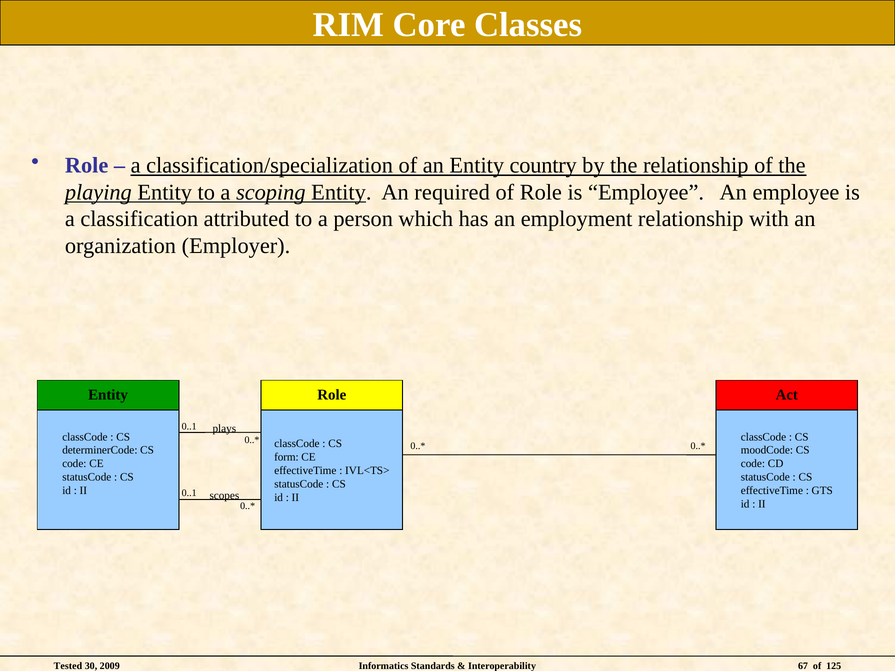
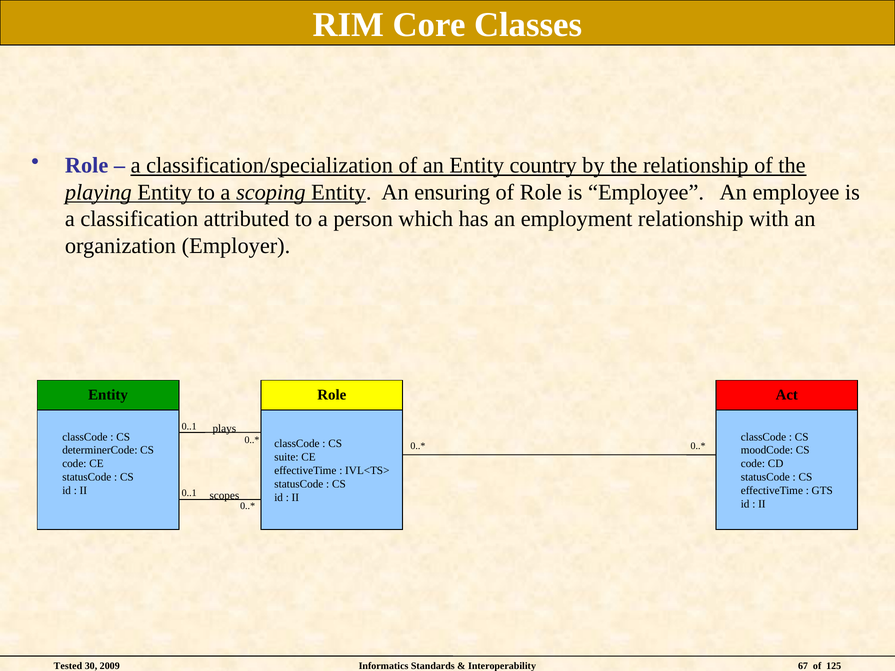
required: required -> ensuring
form: form -> suite
